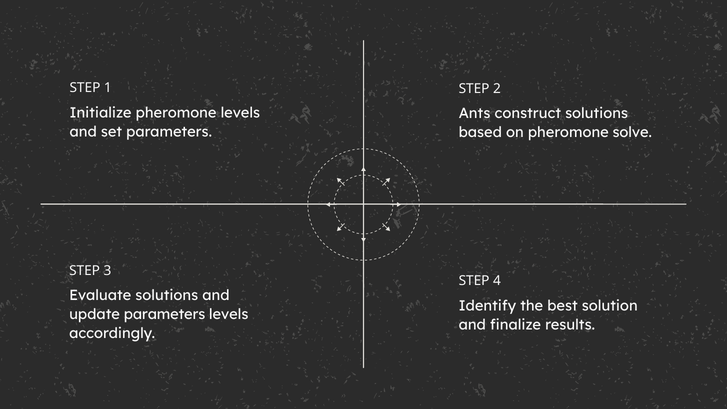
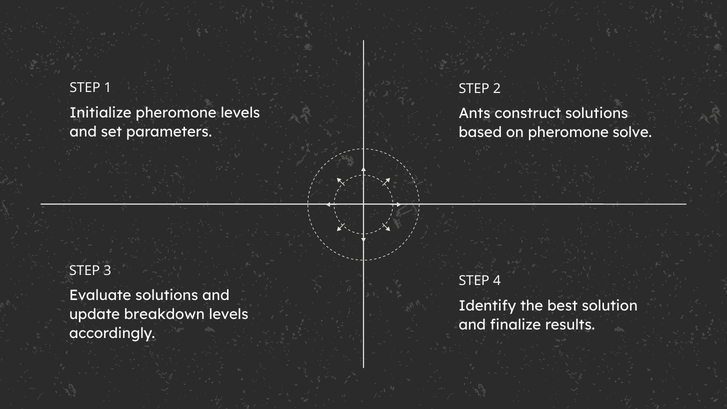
update parameters: parameters -> breakdown
